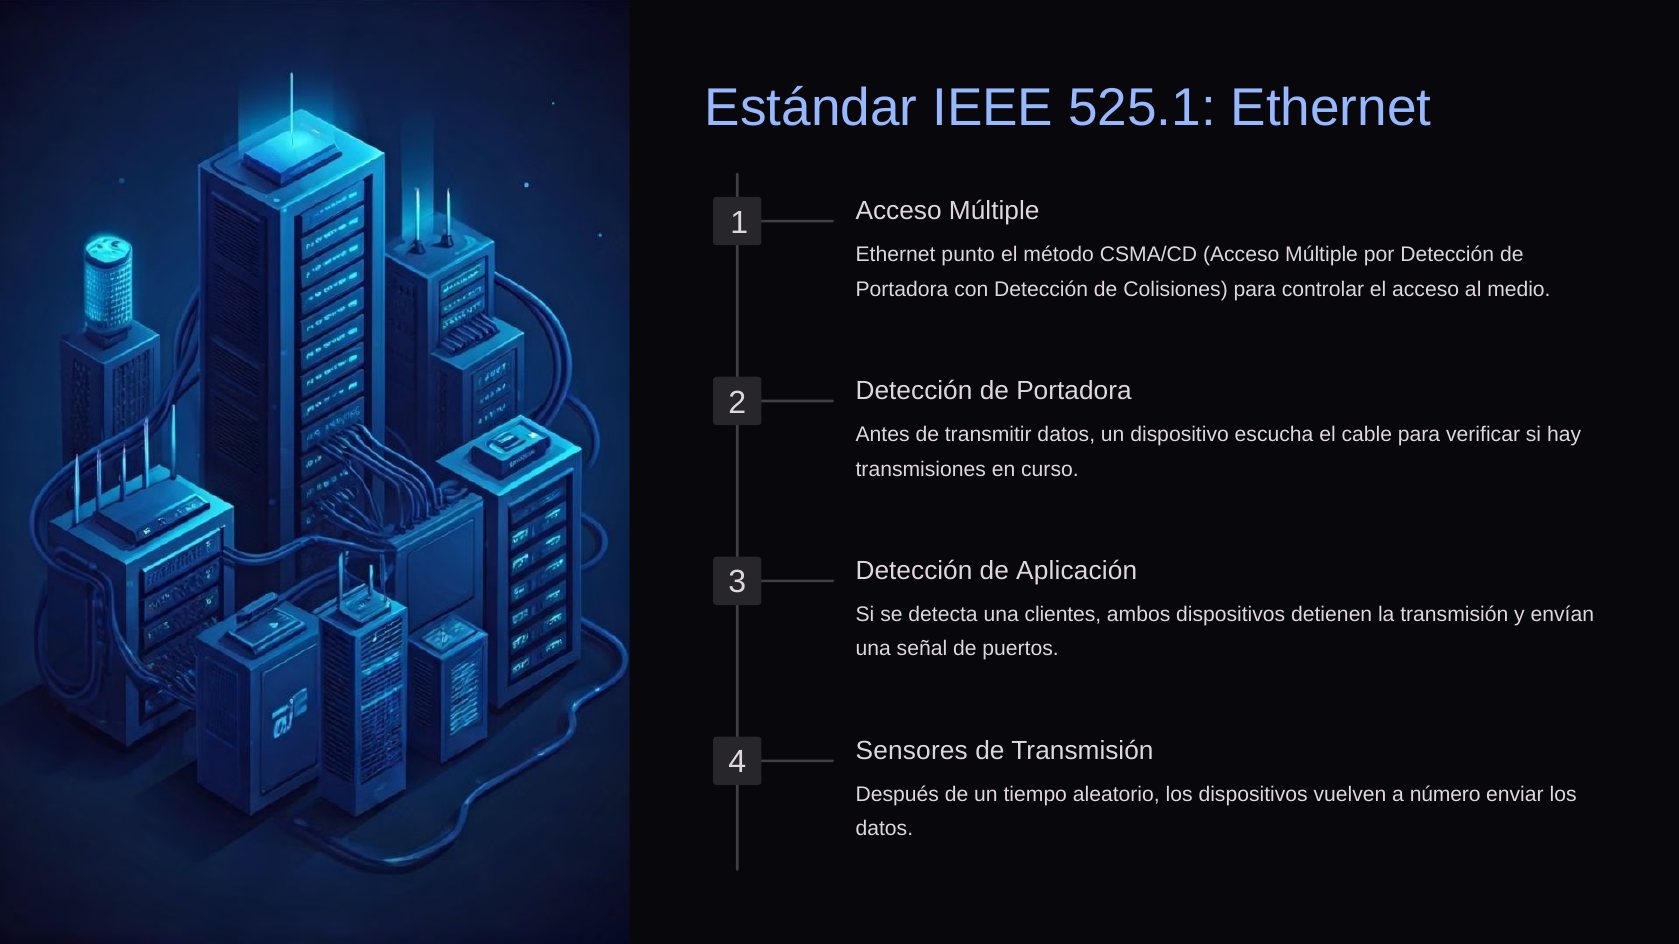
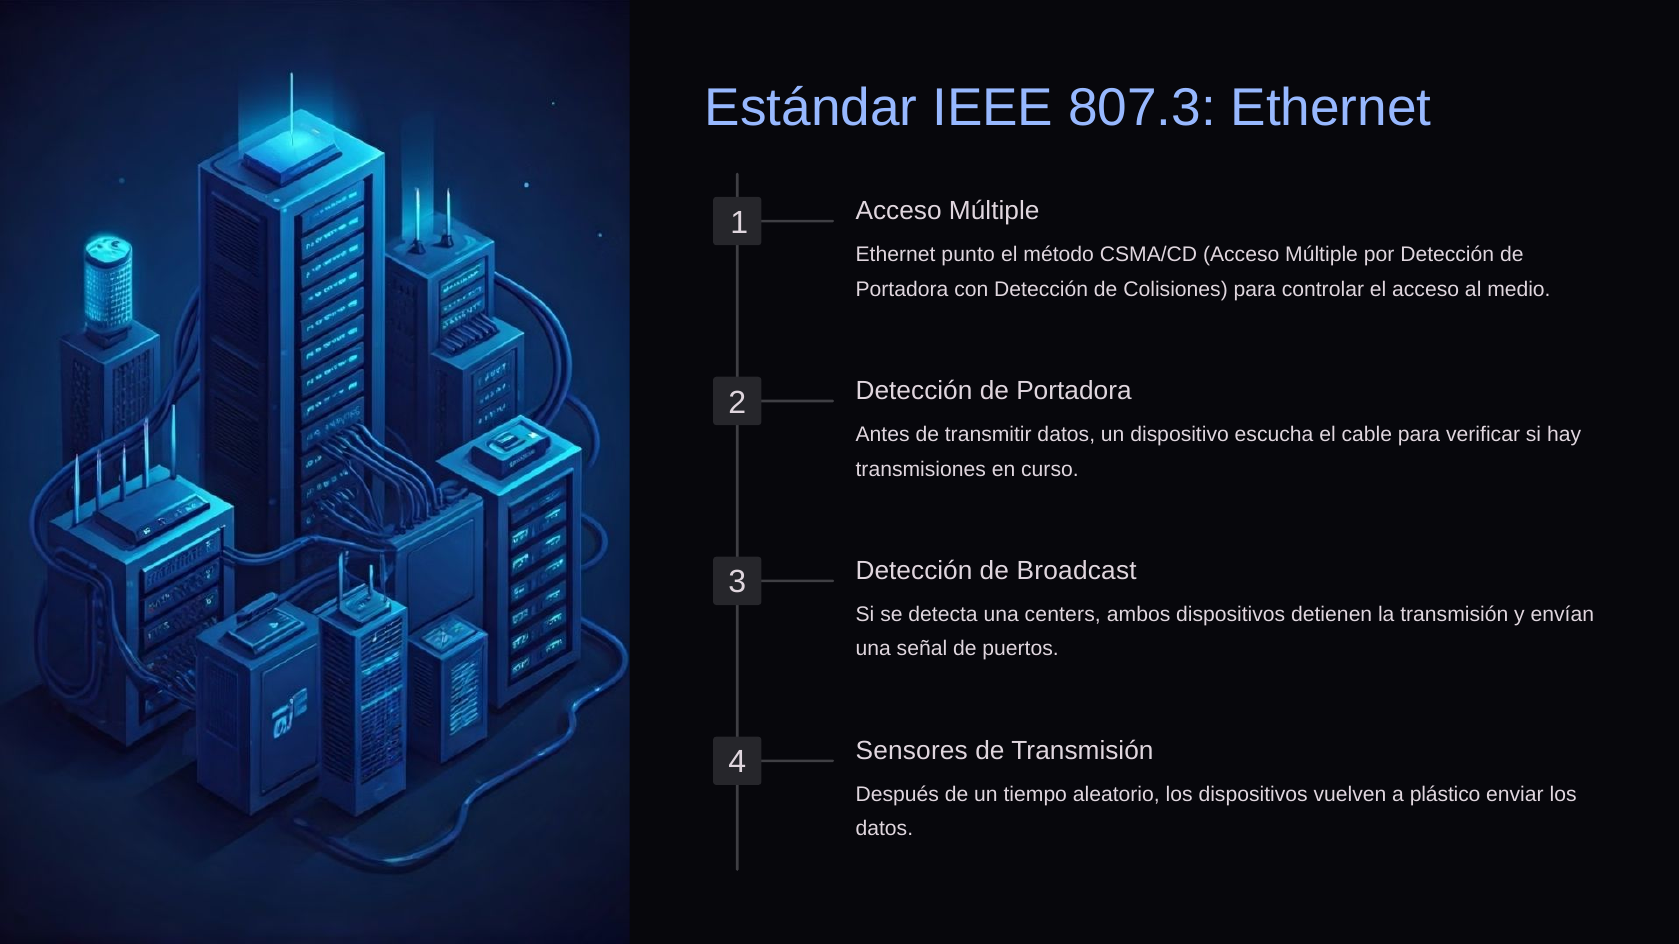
525.1: 525.1 -> 807.3
Aplicación: Aplicación -> Broadcast
clientes: clientes -> centers
número: número -> plástico
